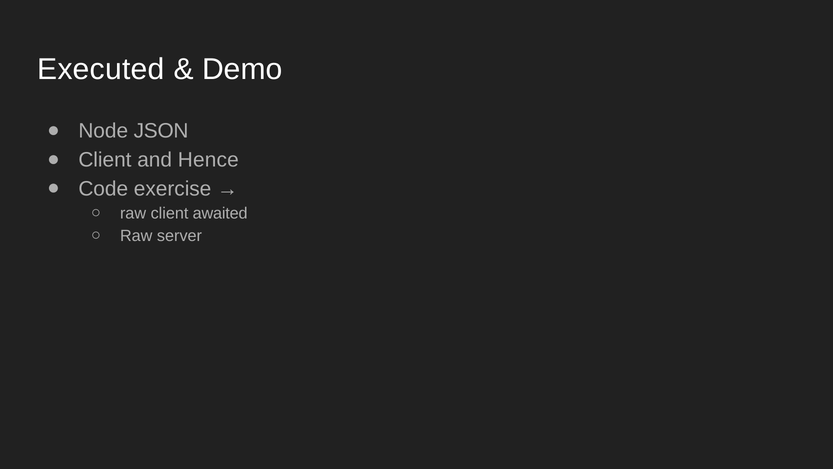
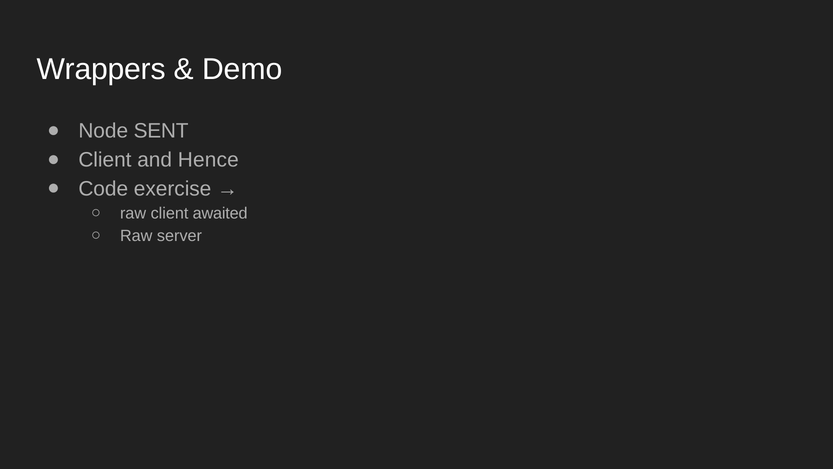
Executed: Executed -> Wrappers
JSON: JSON -> SENT
